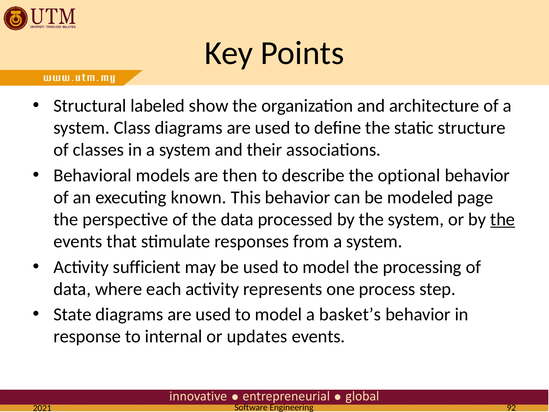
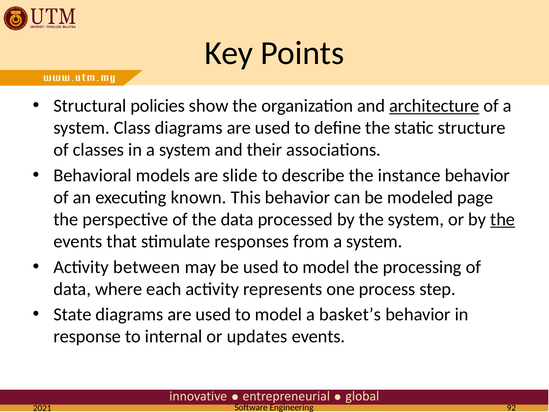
labeled: labeled -> policies
architecture underline: none -> present
then: then -> slide
optional: optional -> instance
sufficient: sufficient -> between
